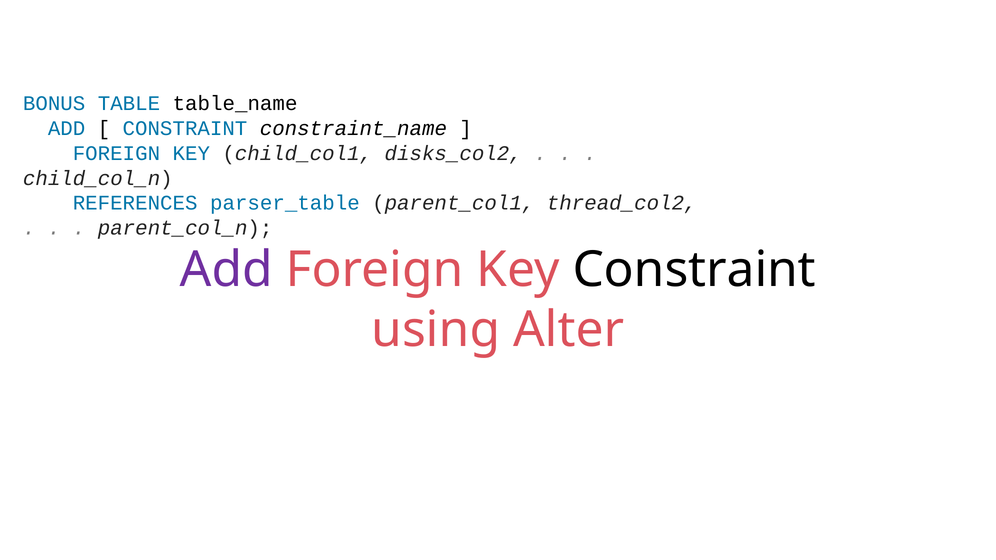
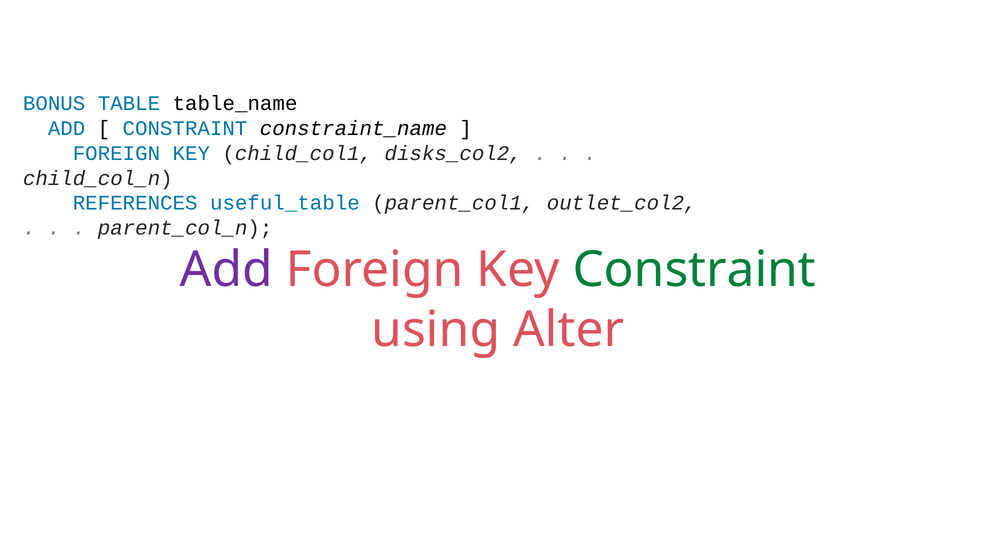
parser_table: parser_table -> useful_table
thread_col2: thread_col2 -> outlet_col2
Constraint at (694, 270) colour: black -> green
